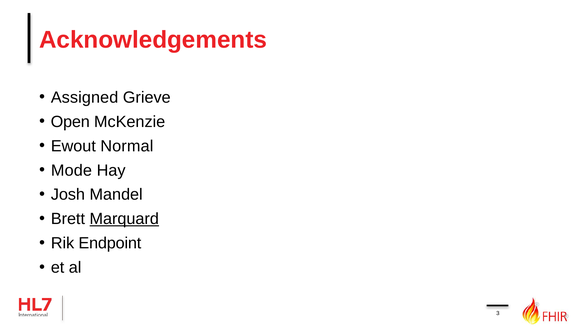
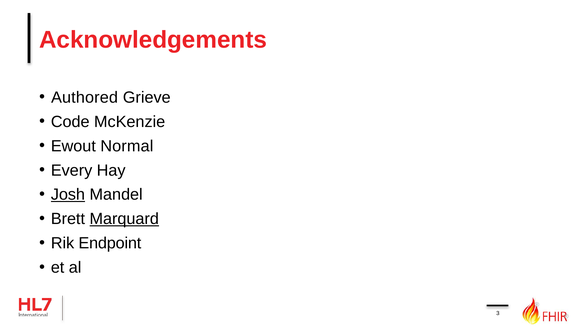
Assigned: Assigned -> Authored
Open: Open -> Code
Mode: Mode -> Every
Josh underline: none -> present
